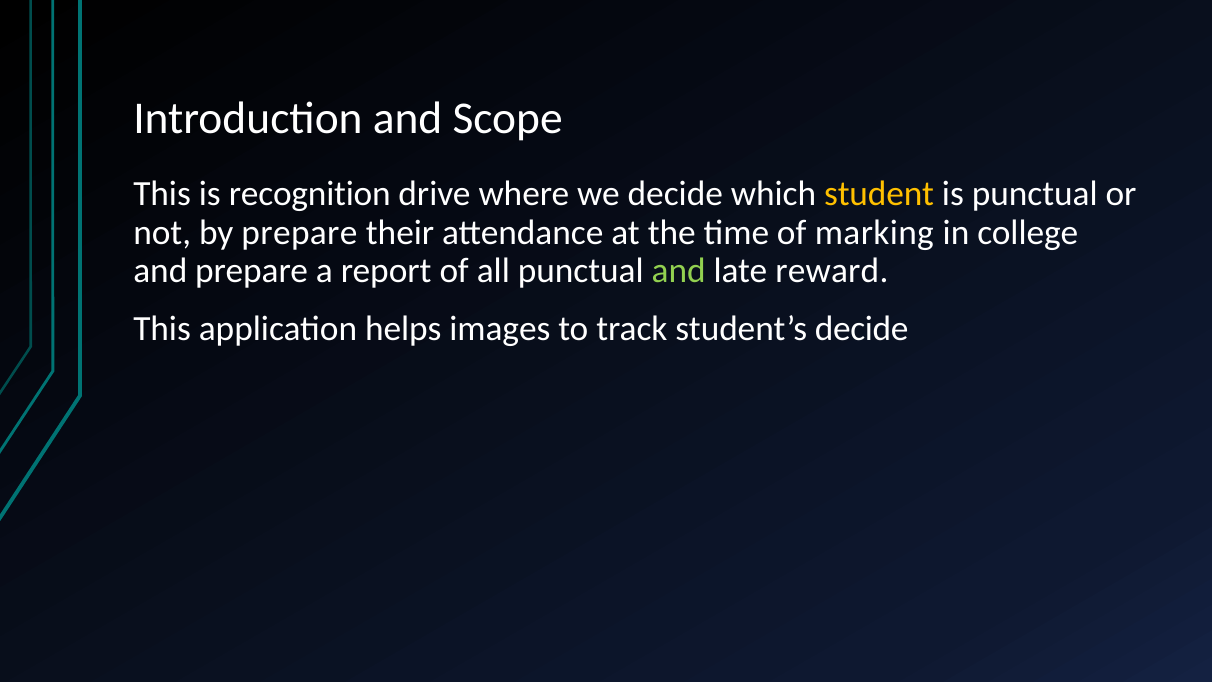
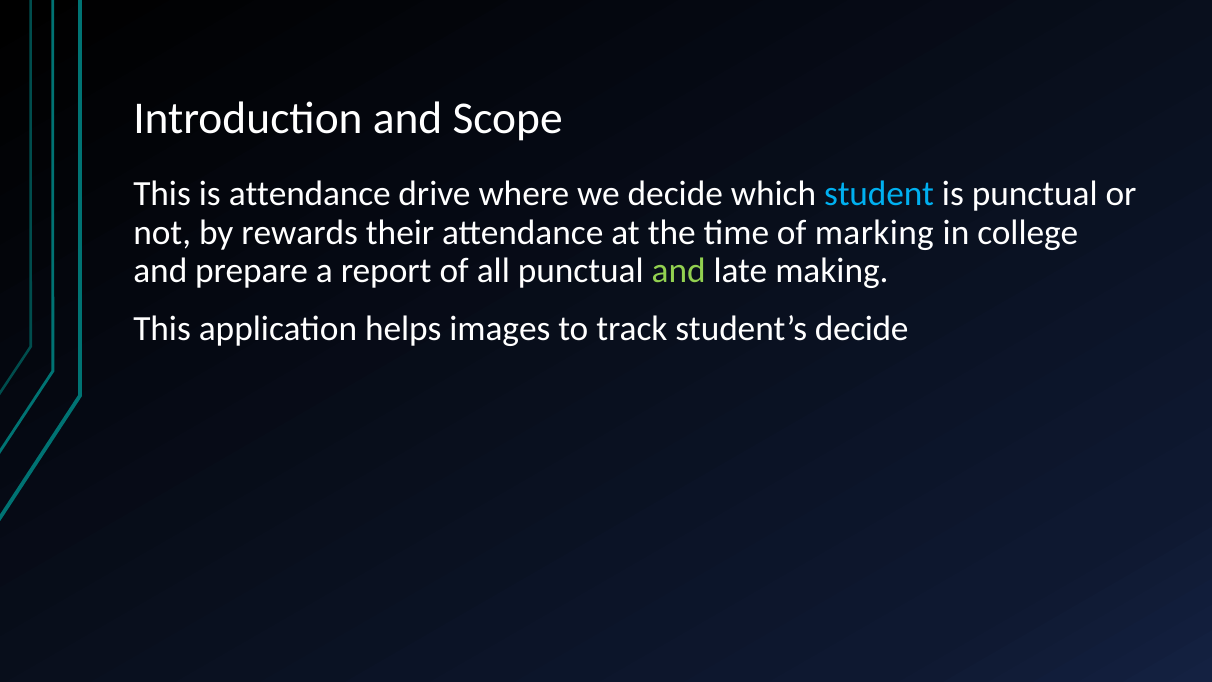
is recognition: recognition -> attendance
student colour: yellow -> light blue
by prepare: prepare -> rewards
reward: reward -> making
